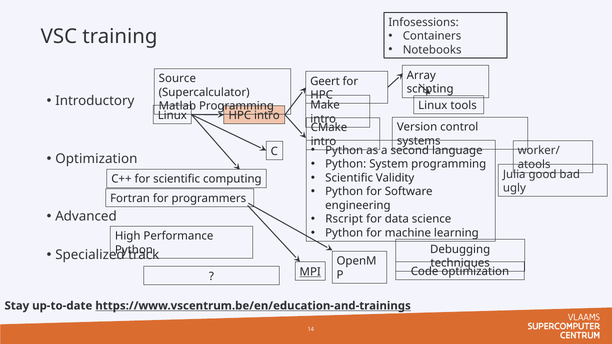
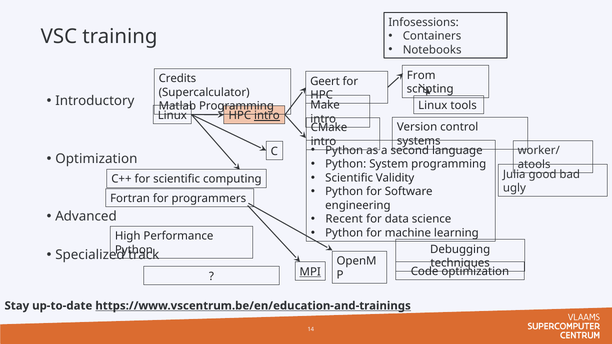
Array: Array -> From
Source: Source -> Credits
intro at (267, 116) underline: none -> present
Rscript: Rscript -> Recent
